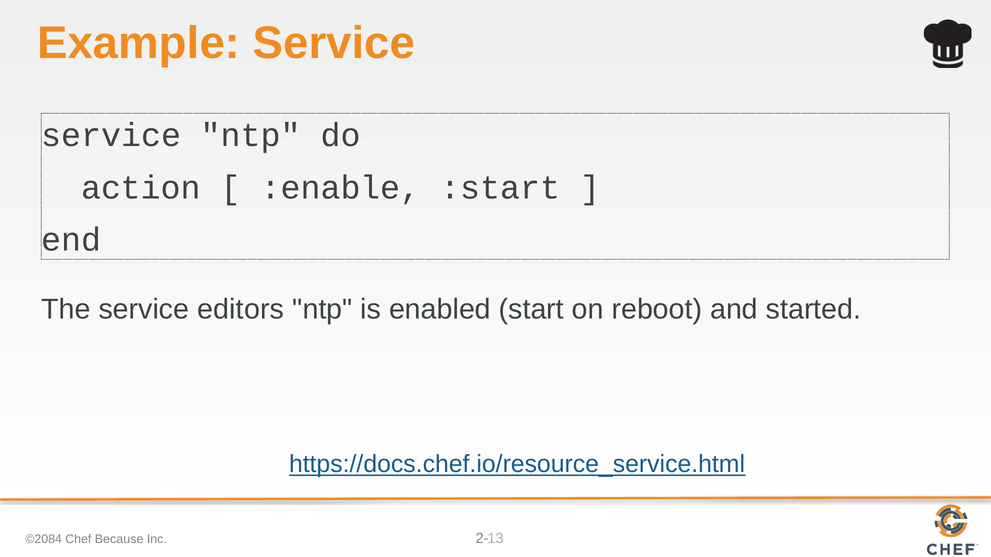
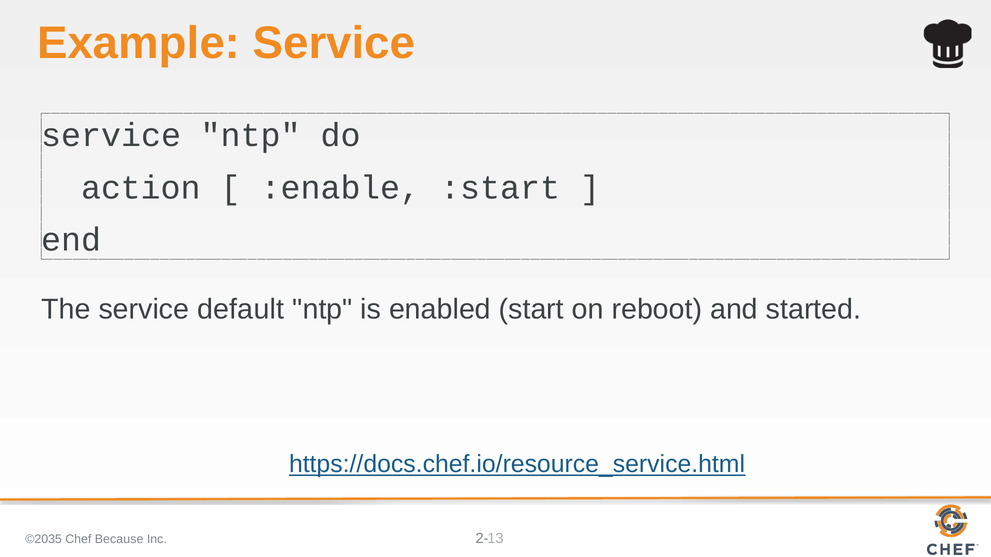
editors: editors -> default
©2084: ©2084 -> ©2035
